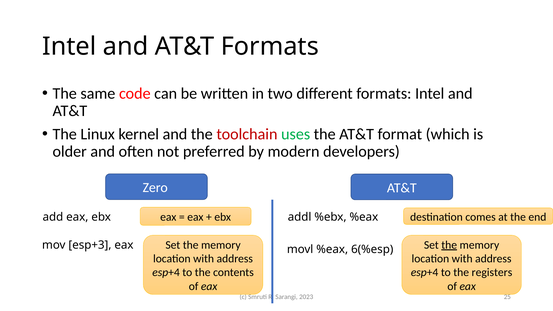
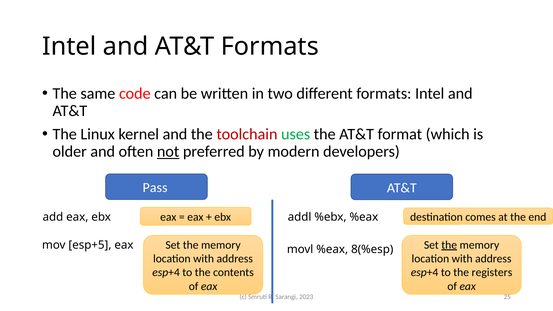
not underline: none -> present
Zero: Zero -> Pass
esp+3: esp+3 -> esp+5
6(%esp: 6(%esp -> 8(%esp
